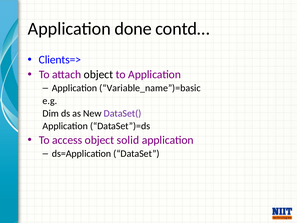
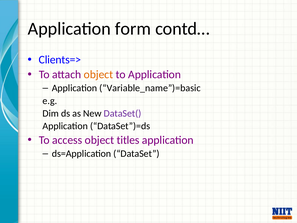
done: done -> form
object at (98, 74) colour: black -> orange
solid: solid -> titles
